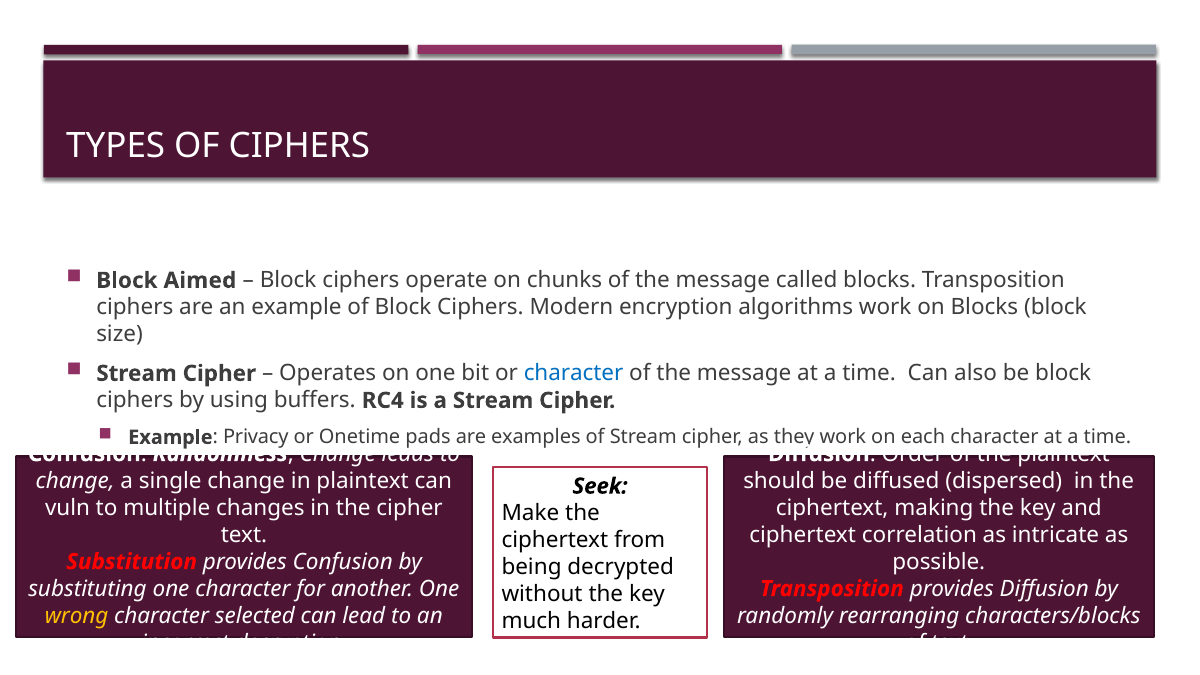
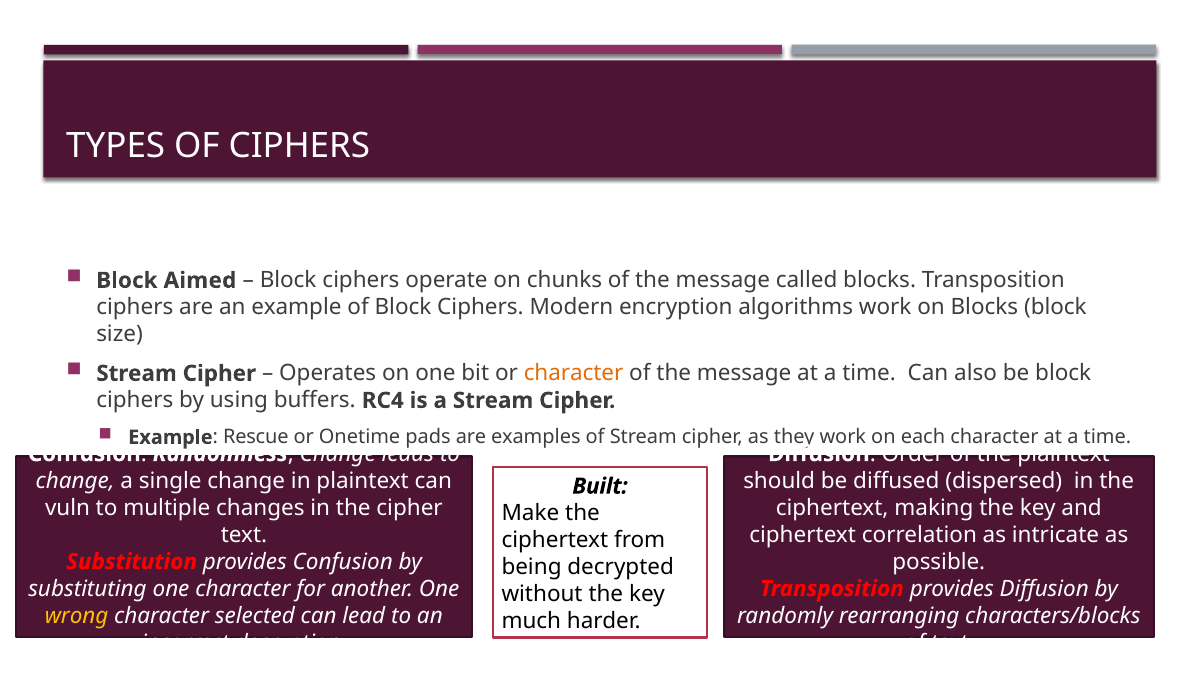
character at (574, 373) colour: blue -> orange
Privacy: Privacy -> Rescue
Seek: Seek -> Built
